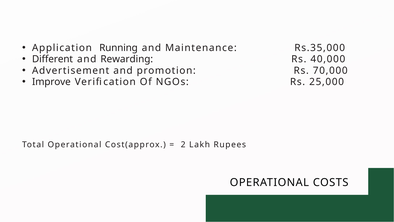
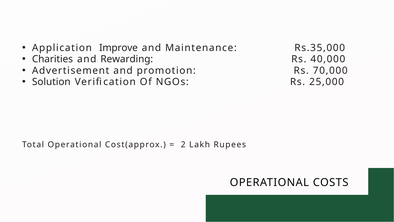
Running: Running -> Improve
Different: Different -> Charities
Improve: Improve -> Solution
